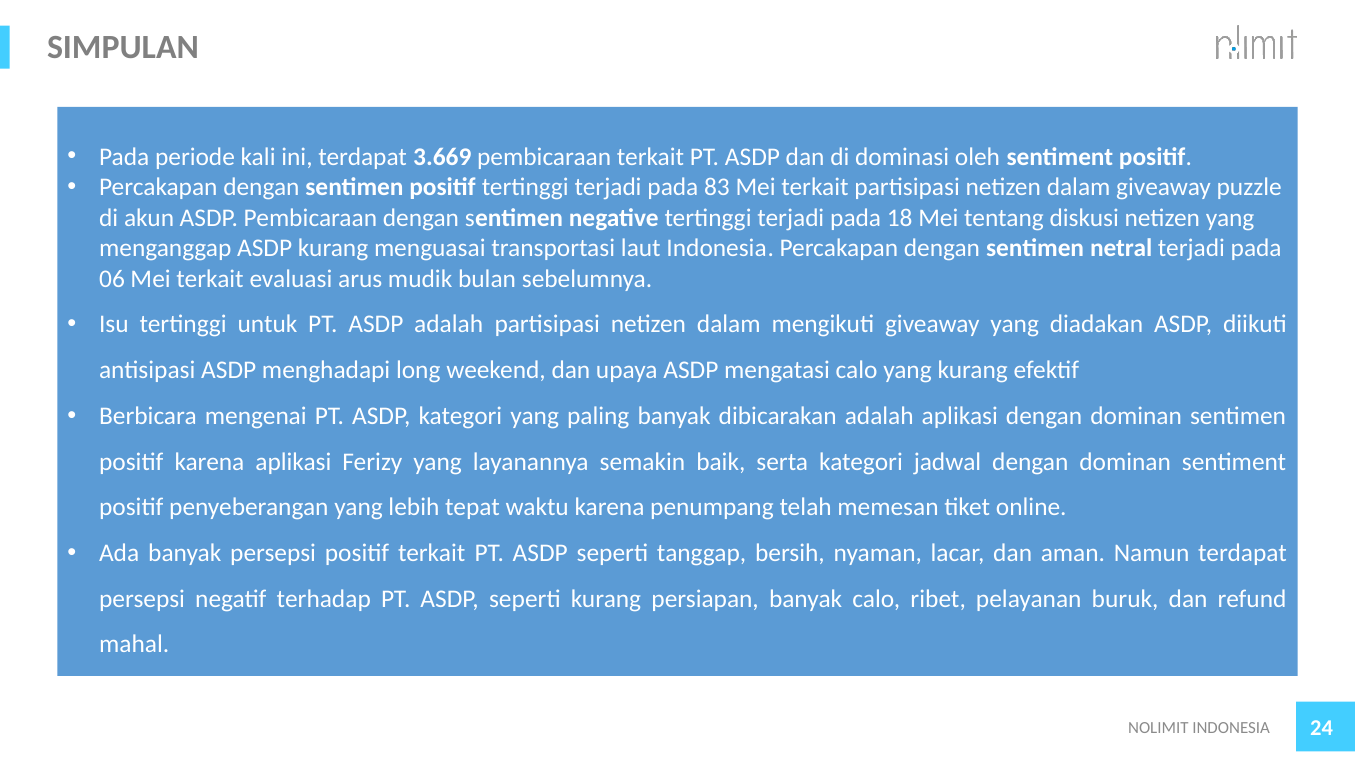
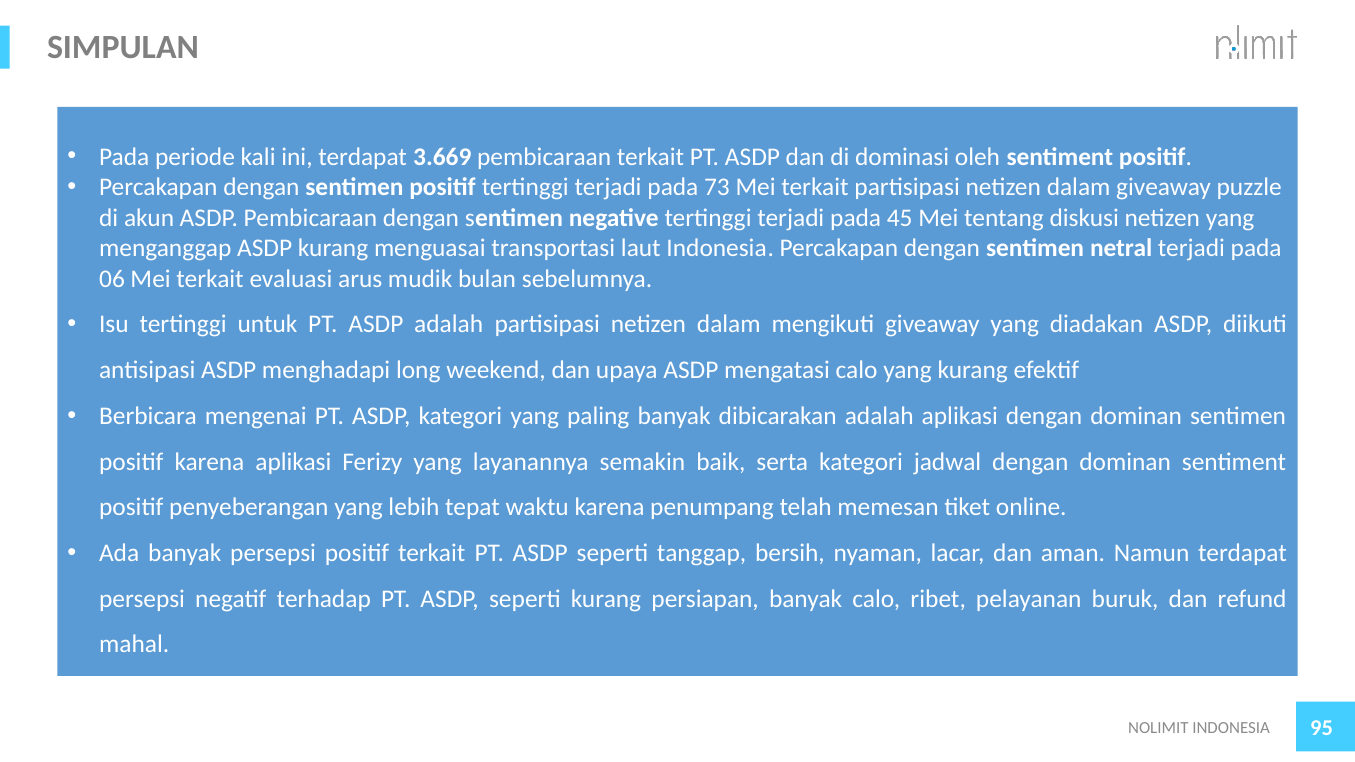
83: 83 -> 73
18: 18 -> 45
24: 24 -> 95
